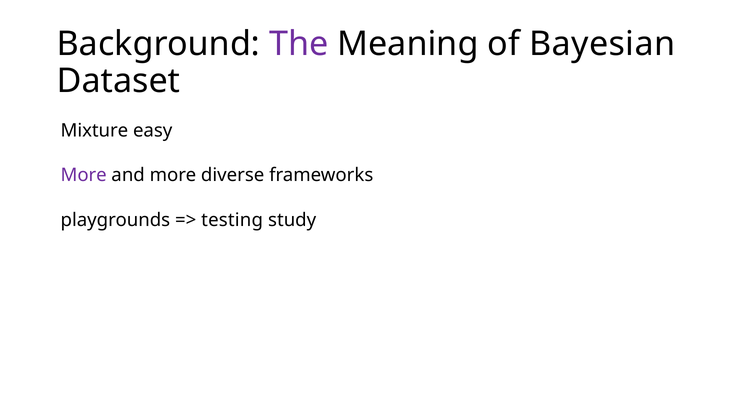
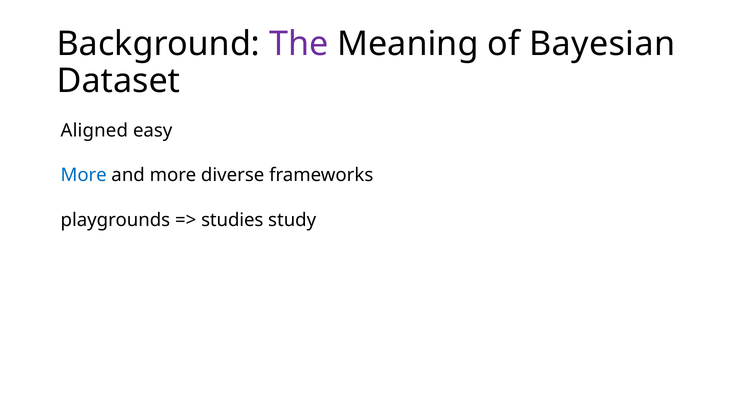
Mixture: Mixture -> Aligned
More at (84, 175) colour: purple -> blue
testing: testing -> studies
